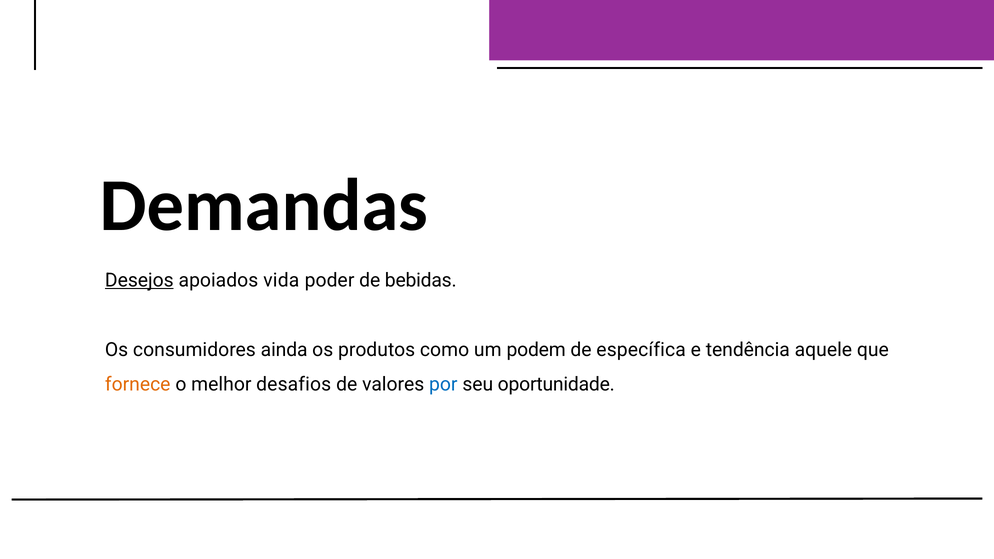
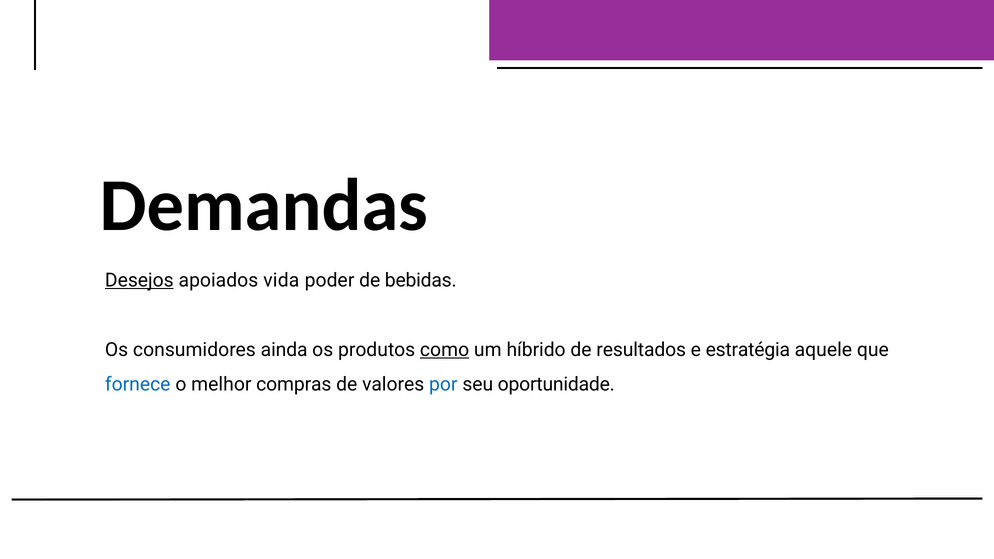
como underline: none -> present
podem: podem -> híbrido
específica: específica -> resultados
tendência: tendência -> estratégia
fornece colour: orange -> blue
desafios: desafios -> compras
